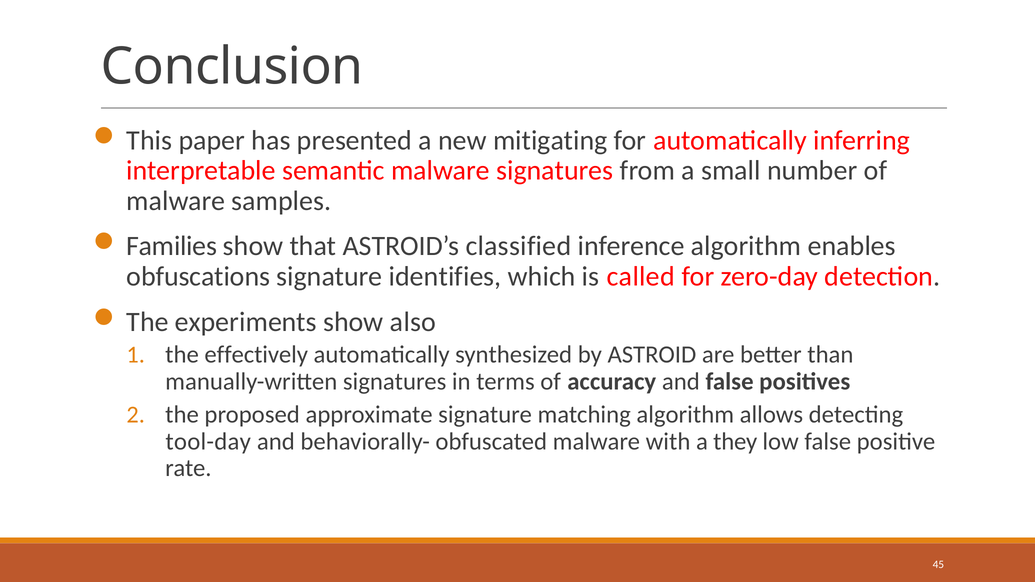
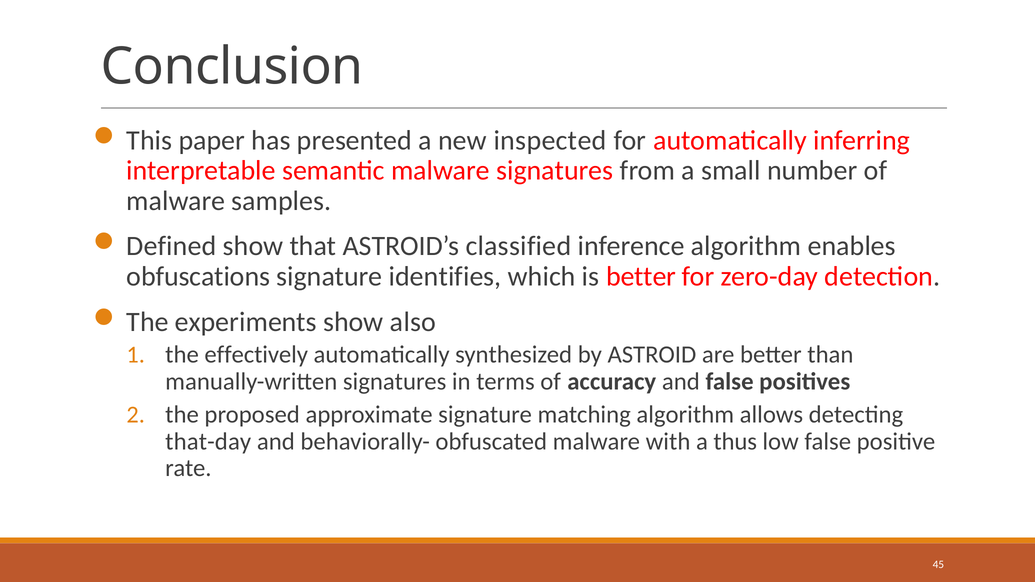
mitigating: mitigating -> inspected
Families: Families -> Defined
is called: called -> better
tool-day: tool-day -> that-day
they: they -> thus
